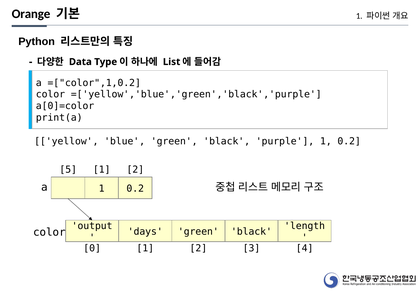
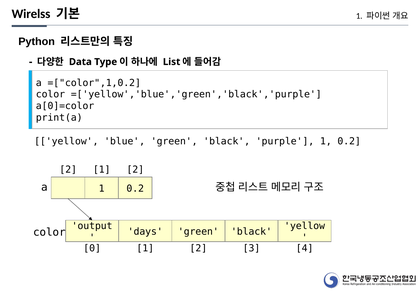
Orange: Orange -> Wirelss
5 at (68, 170): 5 -> 2
length at (305, 226): length -> yellow
